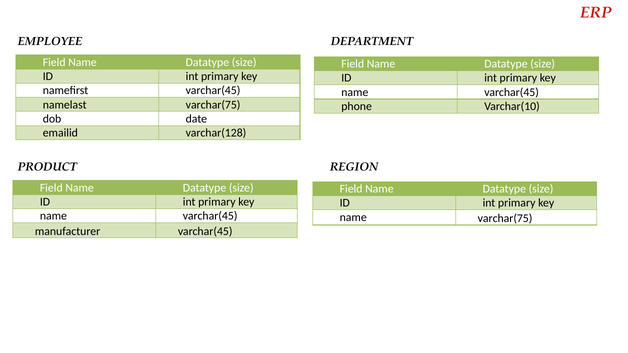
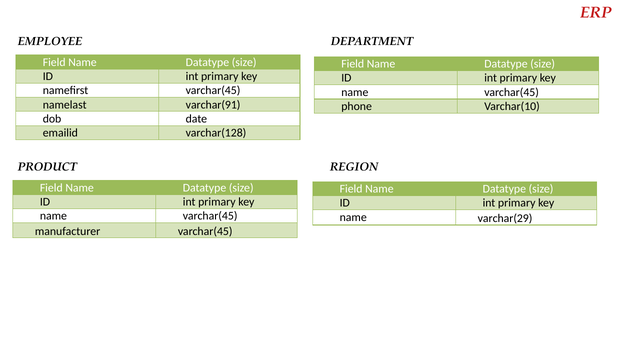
namelast varchar(75: varchar(75 -> varchar(91
name varchar(75: varchar(75 -> varchar(29
